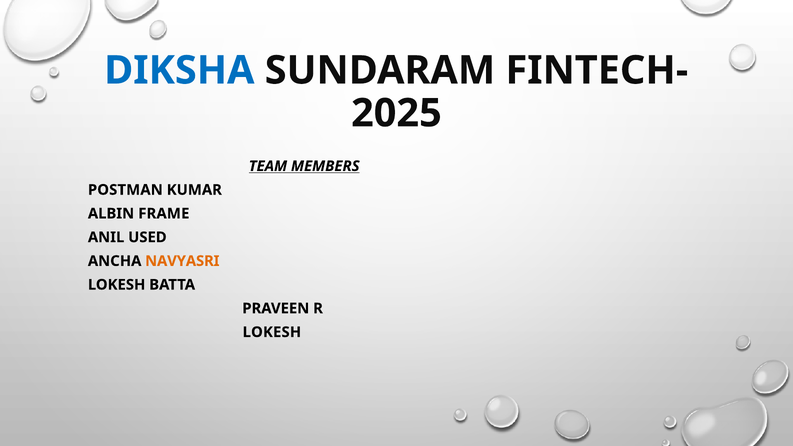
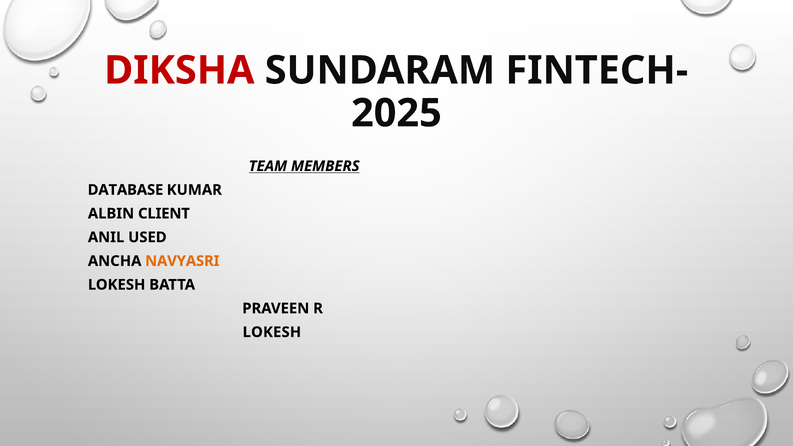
DIKSHA colour: blue -> red
POSTMAN: POSTMAN -> DATABASE
FRAME: FRAME -> CLIENT
